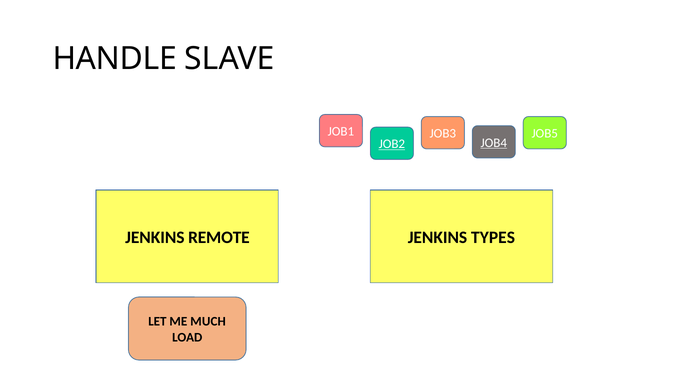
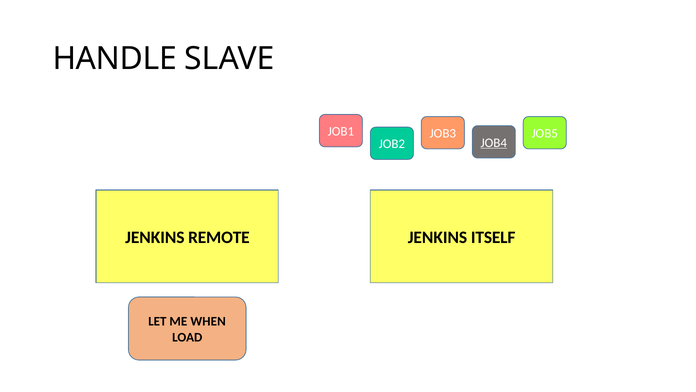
JOB2 underline: present -> none
TYPES: TYPES -> ITSELF
MUCH: MUCH -> WHEN
